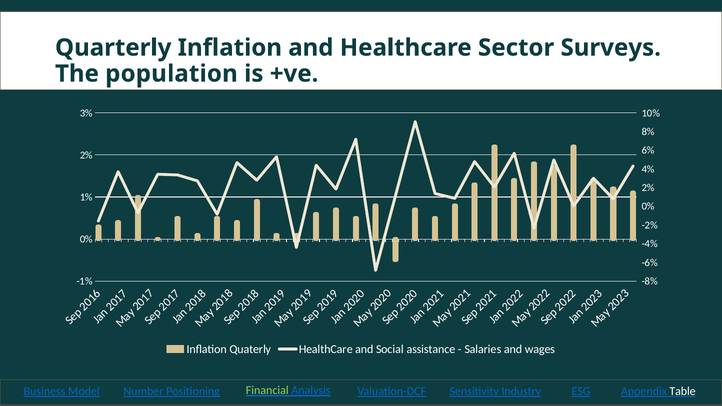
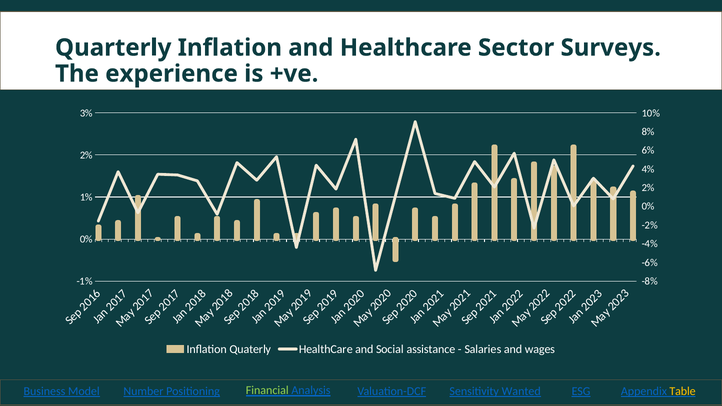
population: population -> experience
Industry: Industry -> Wanted
Table colour: white -> yellow
